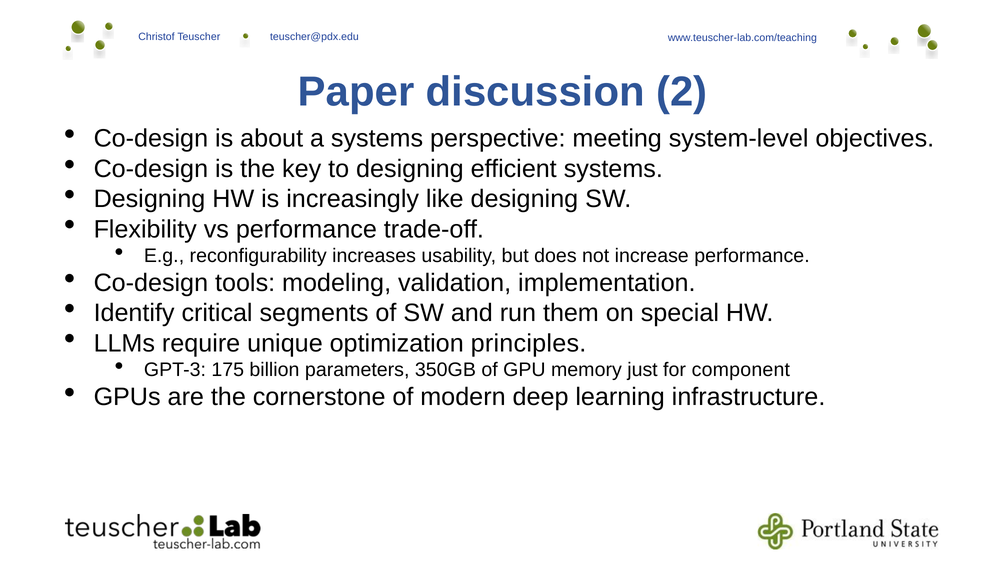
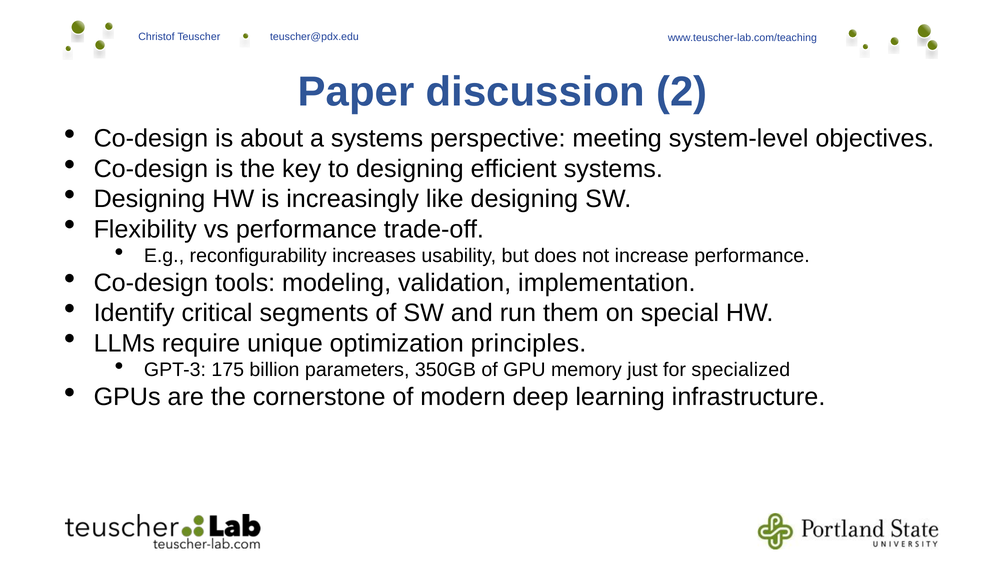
component: component -> specialized
